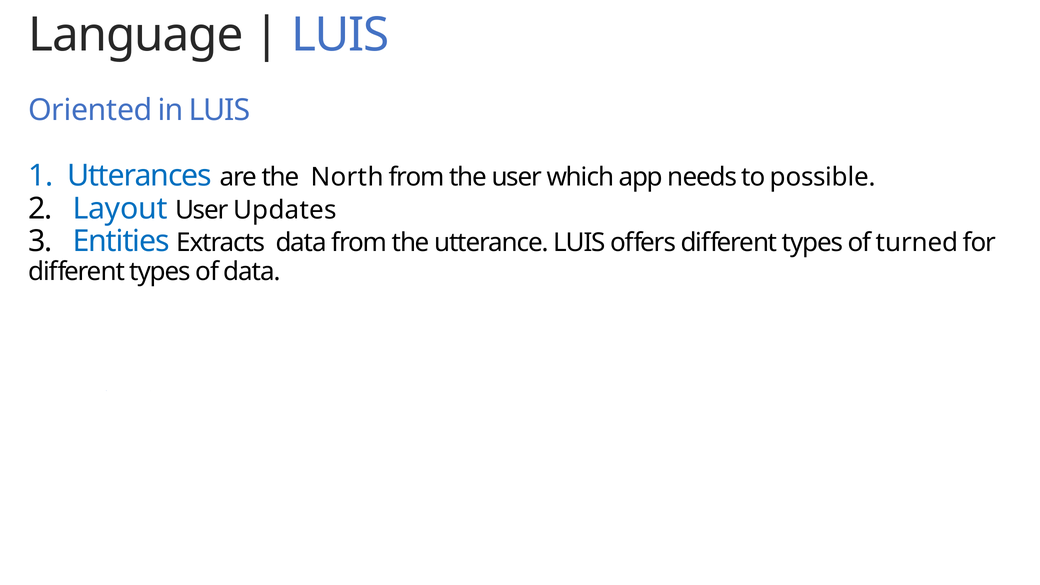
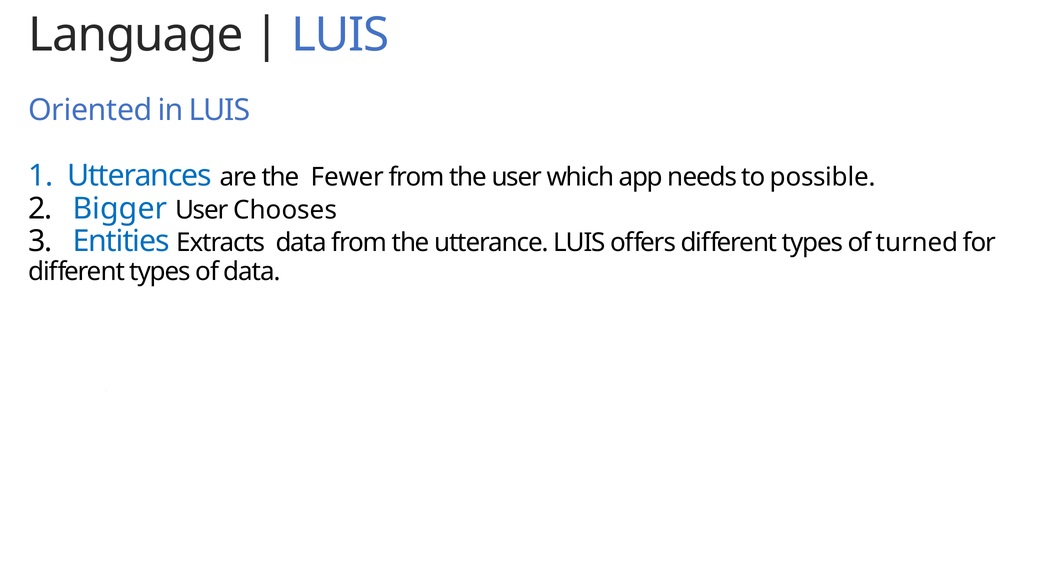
North: North -> Fewer
Layout: Layout -> Bigger
Updates: Updates -> Chooses
